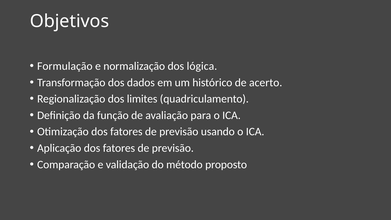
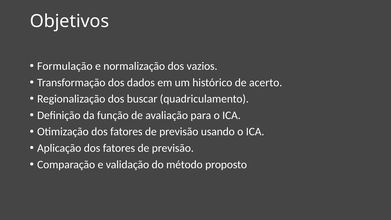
lógica: lógica -> vazios
limites: limites -> buscar
